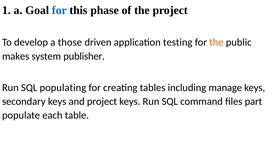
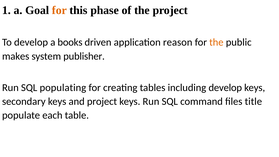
for at (59, 10) colour: blue -> orange
those: those -> books
testing: testing -> reason
including manage: manage -> develop
part: part -> title
